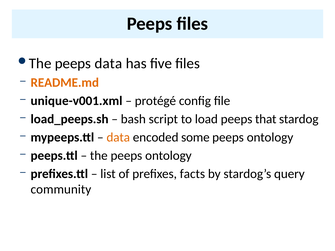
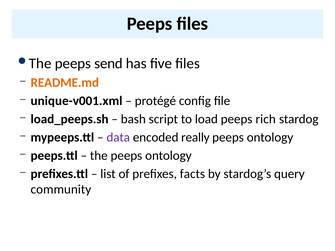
peeps data: data -> send
that: that -> rich
data at (118, 137) colour: orange -> purple
some: some -> really
